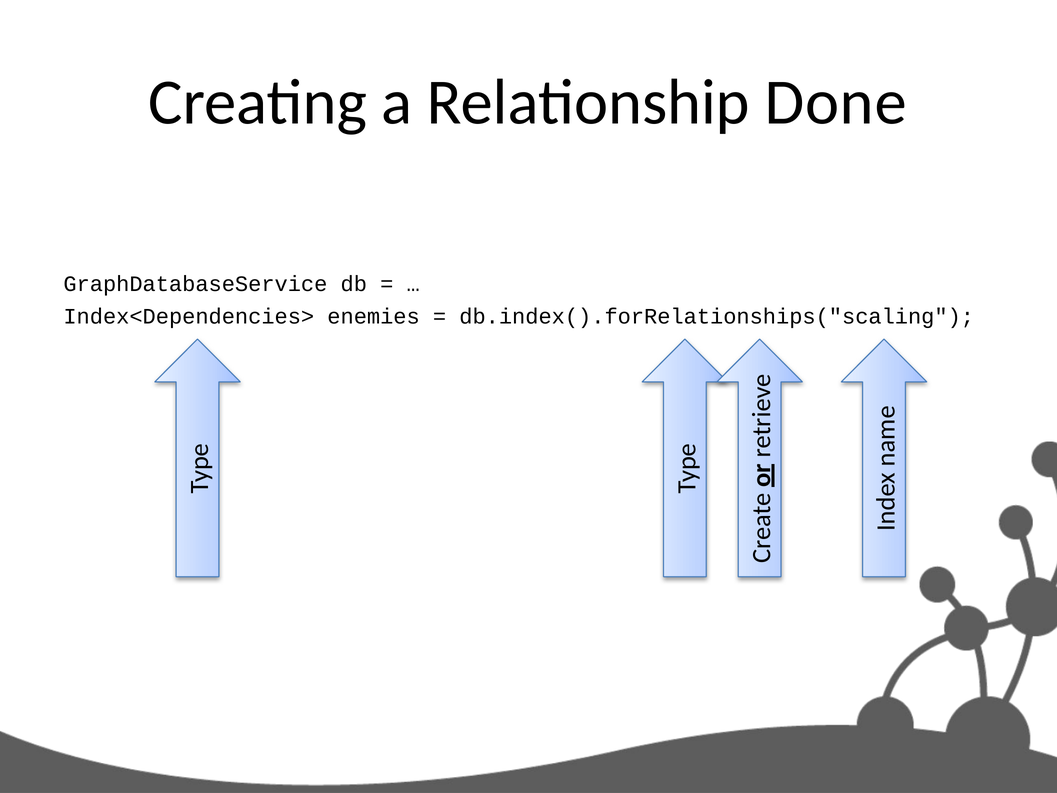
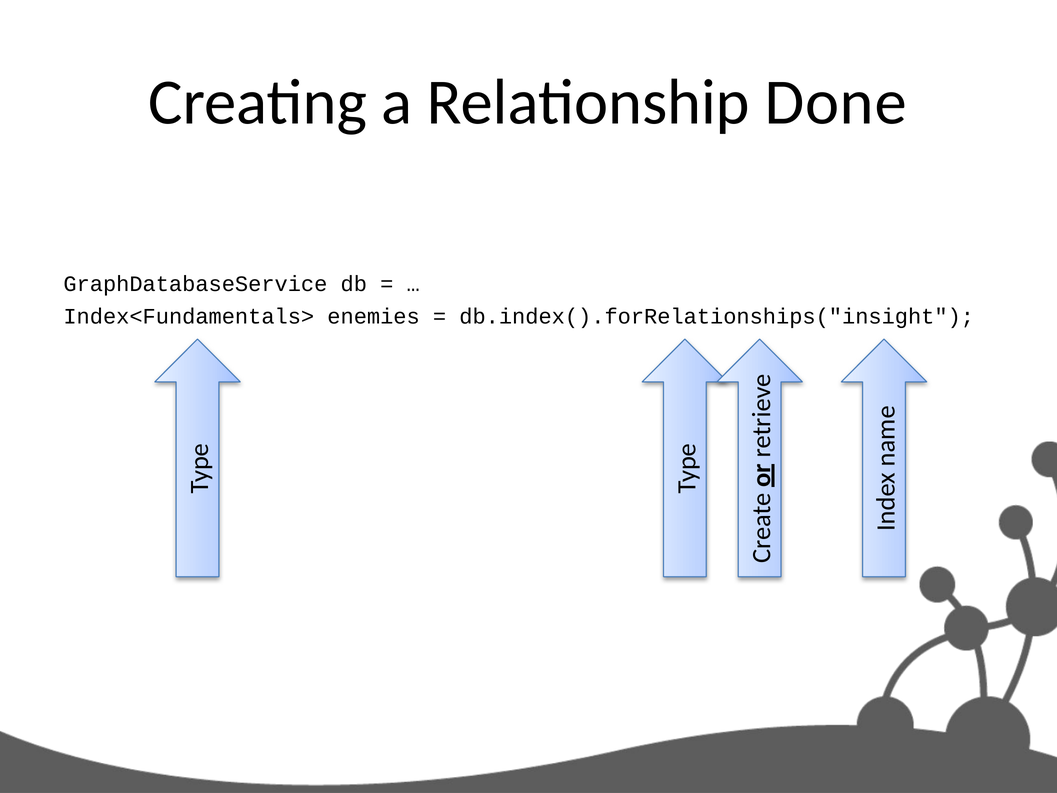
Index<Dependencies>: Index<Dependencies> -> Index<Fundamentals>
db.index().forRelationships("scaling: db.index().forRelationships("scaling -> db.index().forRelationships("insight
